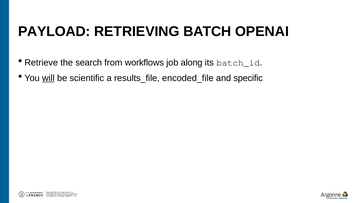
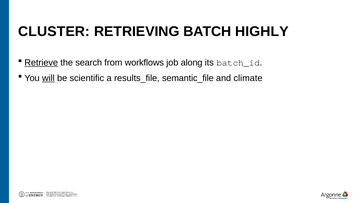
PAYLOAD: PAYLOAD -> CLUSTER
OPENAI: OPENAI -> HIGHLY
Retrieve underline: none -> present
encoded_file: encoded_file -> semantic_file
specific: specific -> climate
